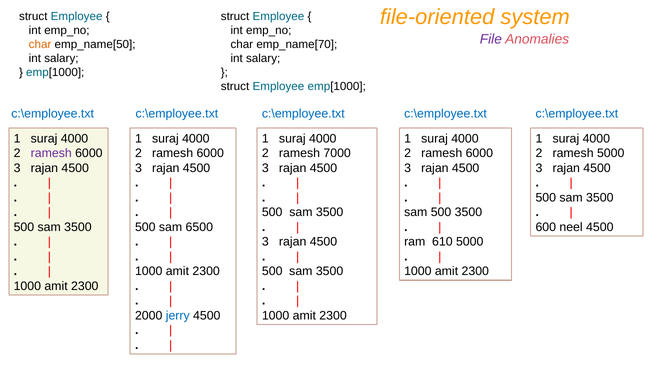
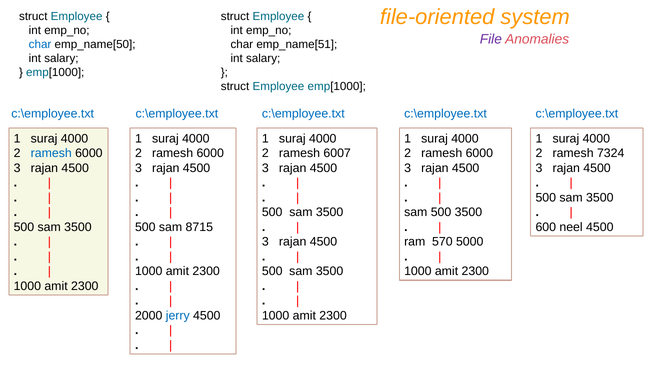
char at (40, 44) colour: orange -> blue
emp_name[70: emp_name[70 -> emp_name[51
ramesh at (51, 153) colour: purple -> blue
7000: 7000 -> 6007
ramesh 5000: 5000 -> 7324
6500: 6500 -> 8715
610: 610 -> 570
